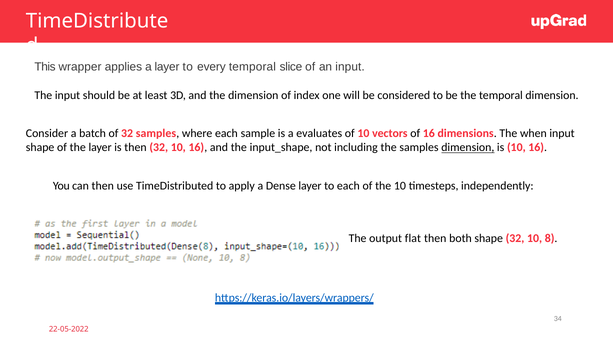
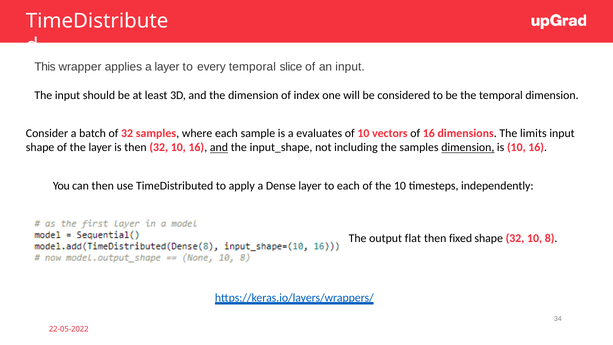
when: when -> limits
and at (219, 148) underline: none -> present
both: both -> fixed
